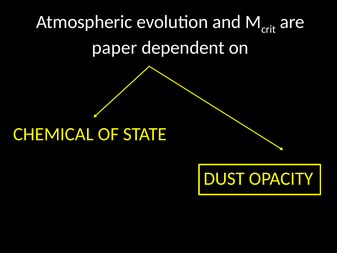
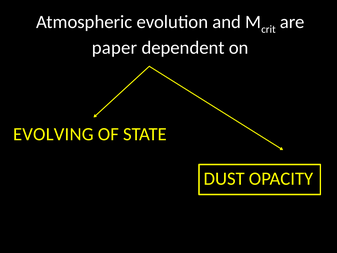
CHEMICAL: CHEMICAL -> EVOLVING
